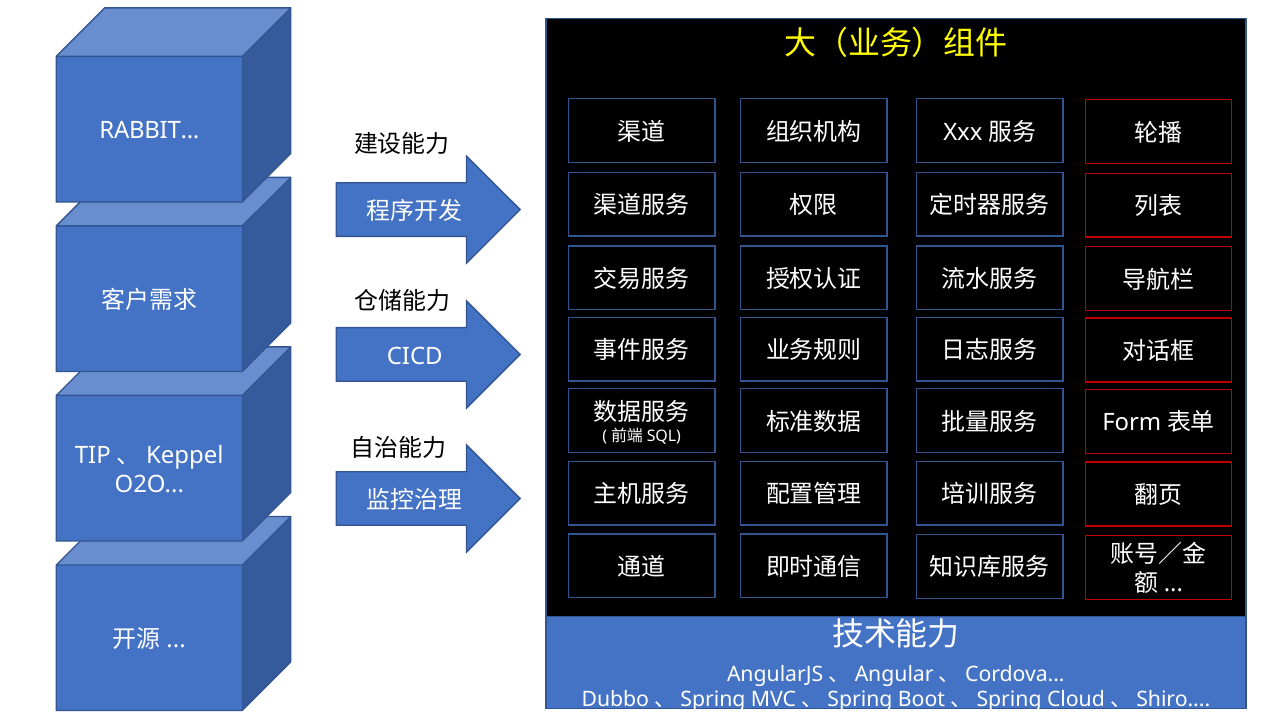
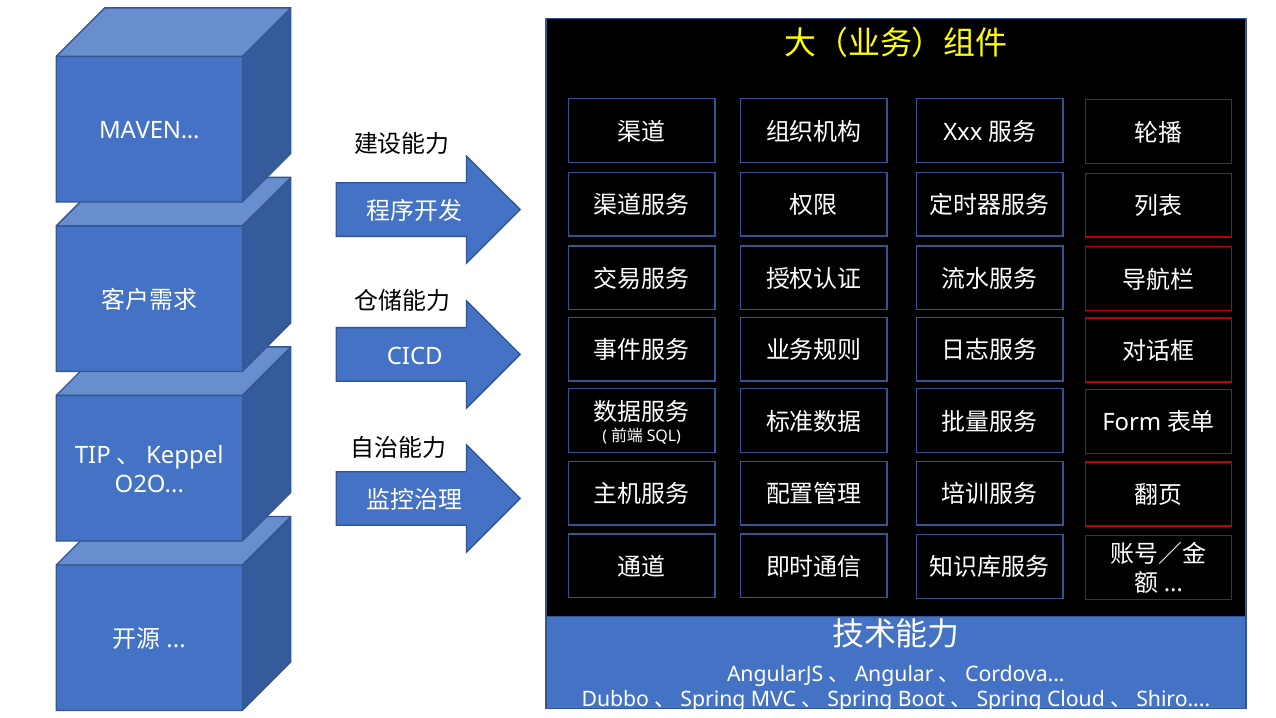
RABBIT: RABBIT -> MAVEN
